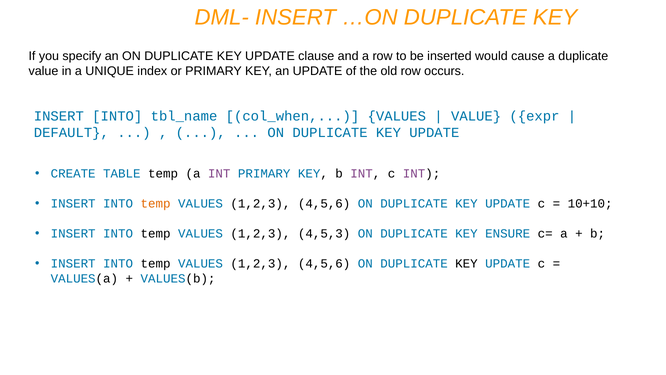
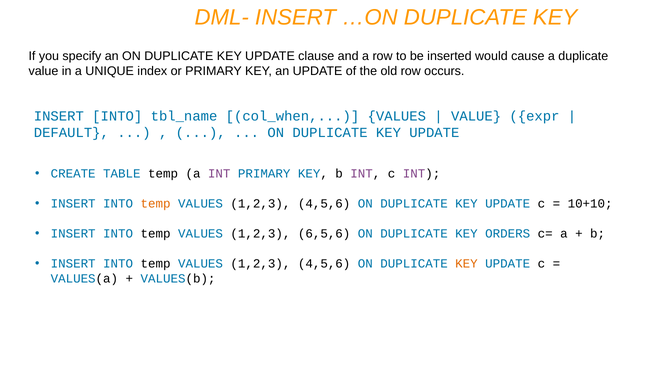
4,5,3: 4,5,3 -> 6,5,6
ENSURE: ENSURE -> ORDERS
KEY at (466, 264) colour: black -> orange
